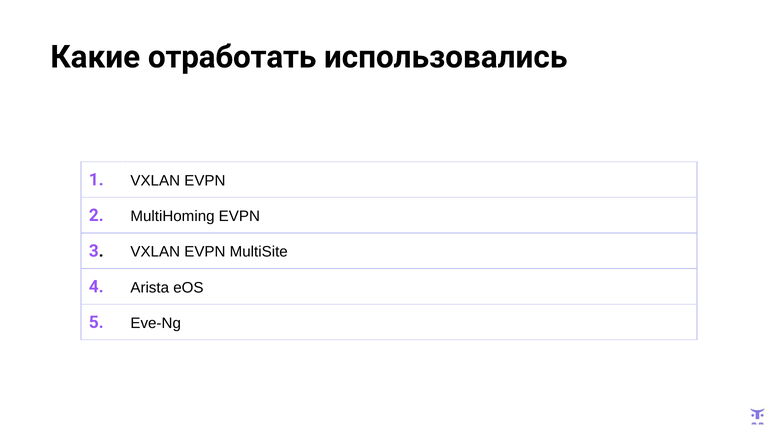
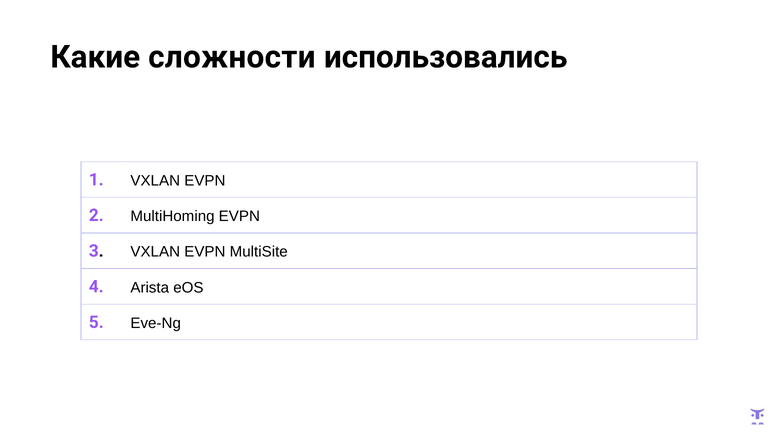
отработать: отработать -> сложности
